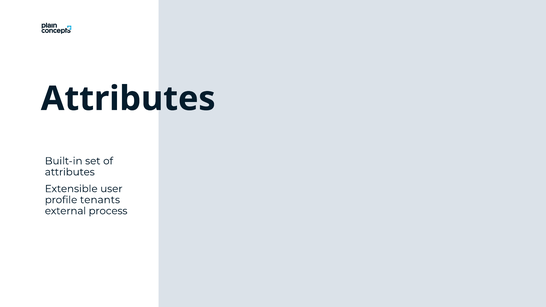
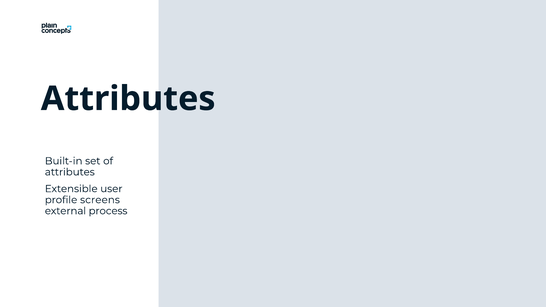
tenants: tenants -> screens
